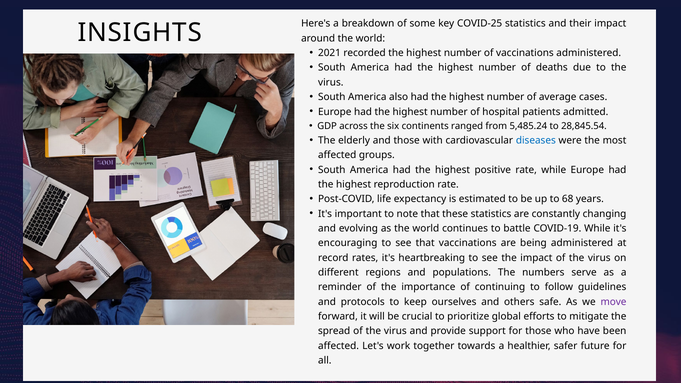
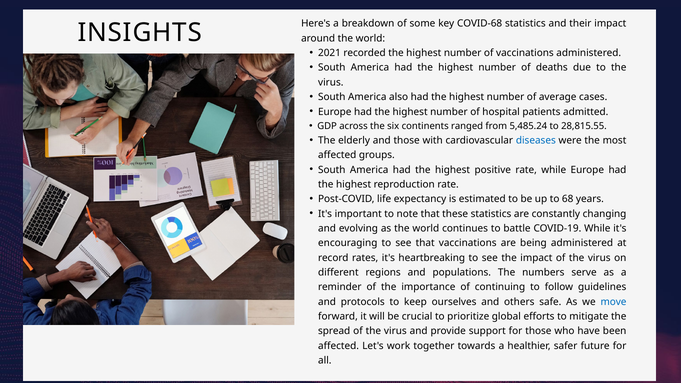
COVID-25: COVID-25 -> COVID-68
28,845.54: 28,845.54 -> 28,815.55
move colour: purple -> blue
